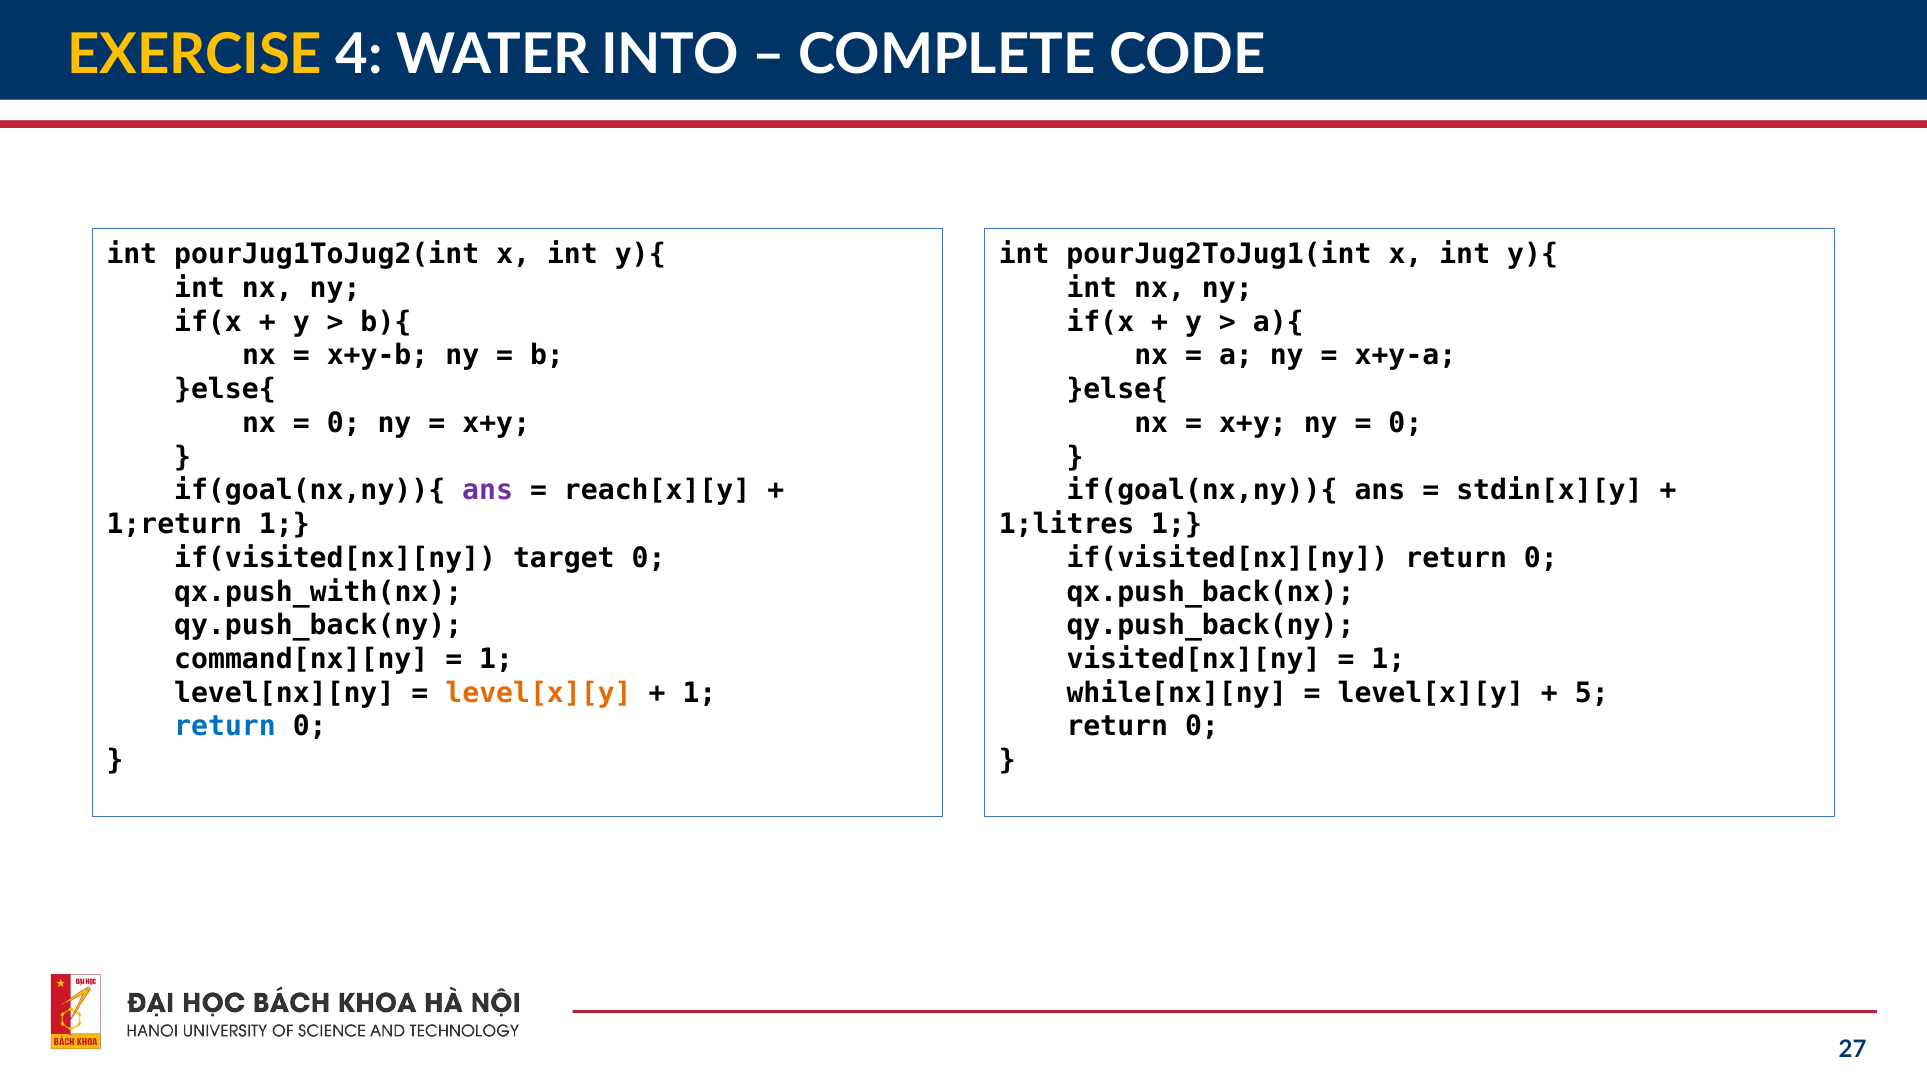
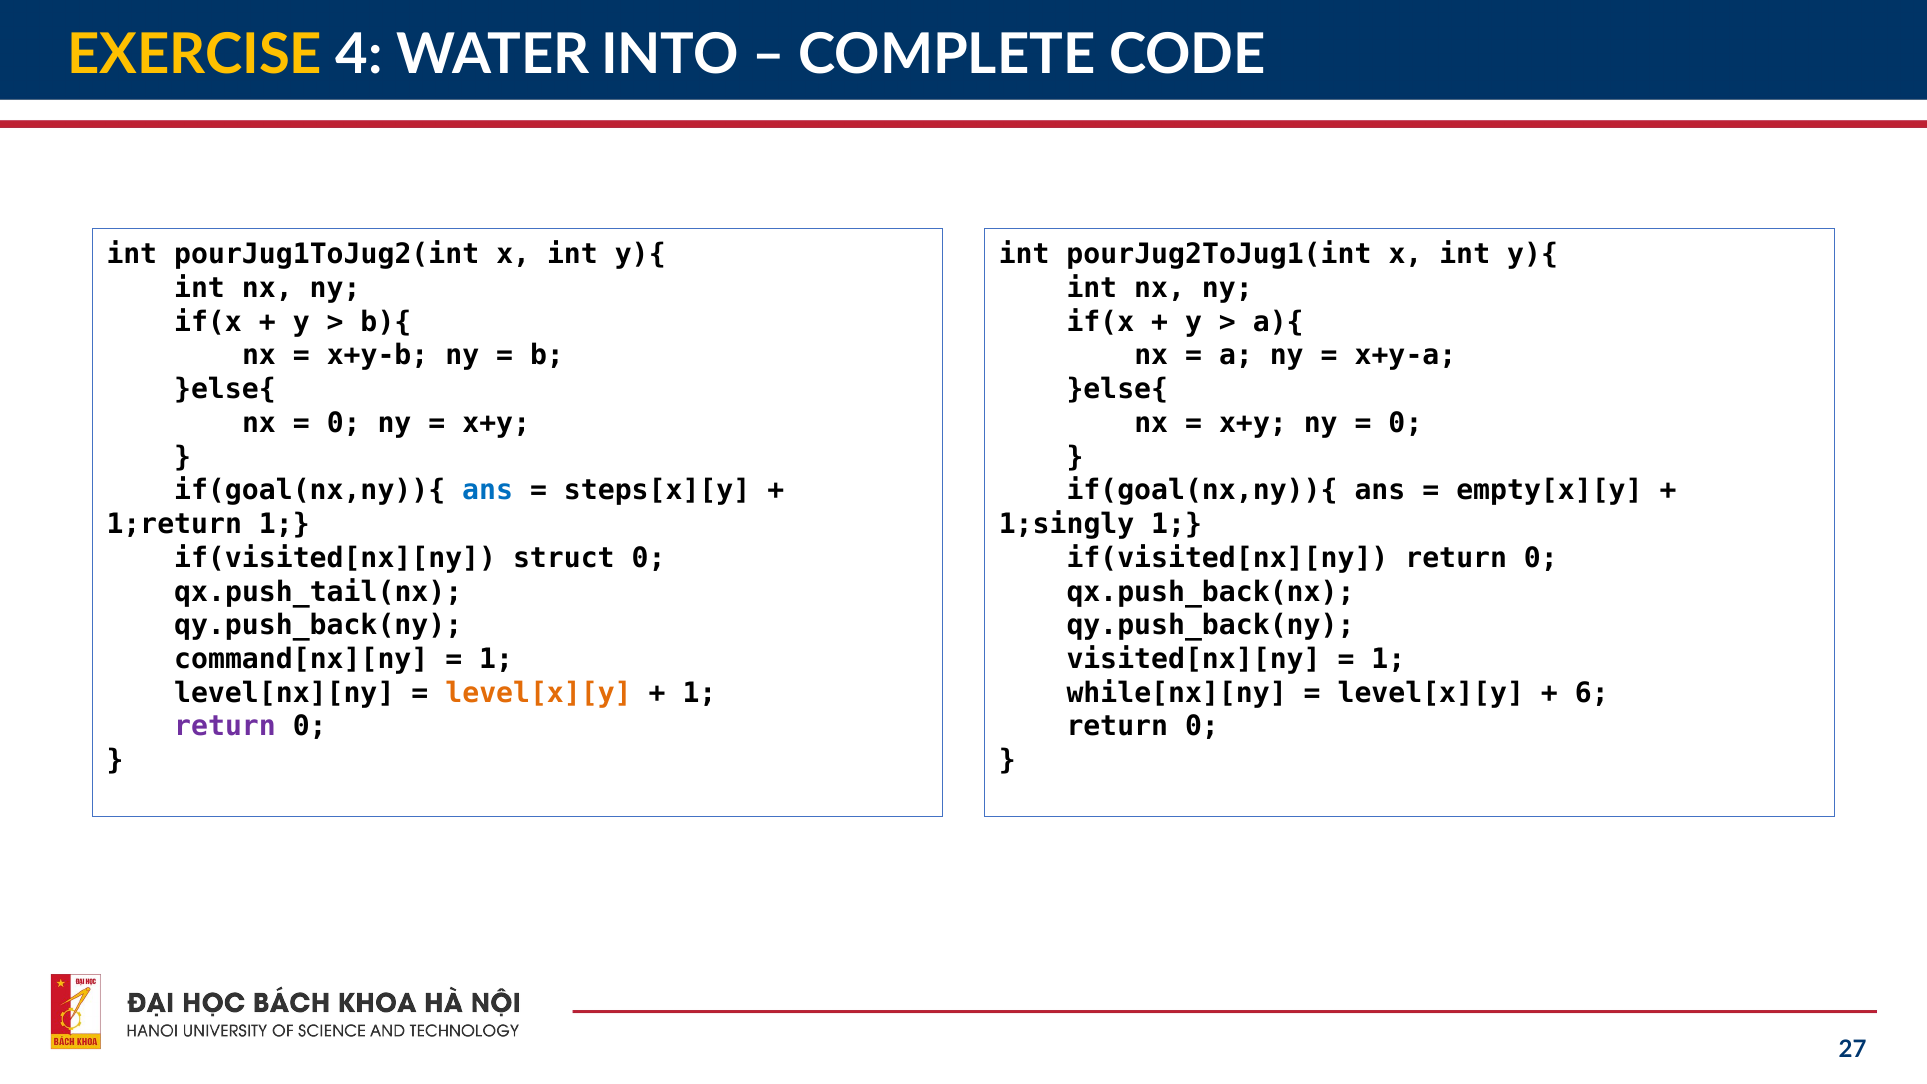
ans at (488, 490) colour: purple -> blue
reach[x][y: reach[x][y -> steps[x][y
stdin[x][y: stdin[x][y -> empty[x][y
1;litres: 1;litres -> 1;singly
target: target -> struct
qx.push_with(nx: qx.push_with(nx -> qx.push_tail(nx
5: 5 -> 6
return at (225, 727) colour: blue -> purple
